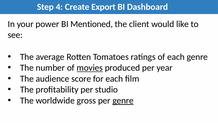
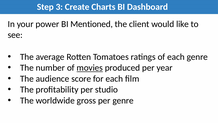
4: 4 -> 3
Export: Export -> Charts
genre at (123, 100) underline: present -> none
